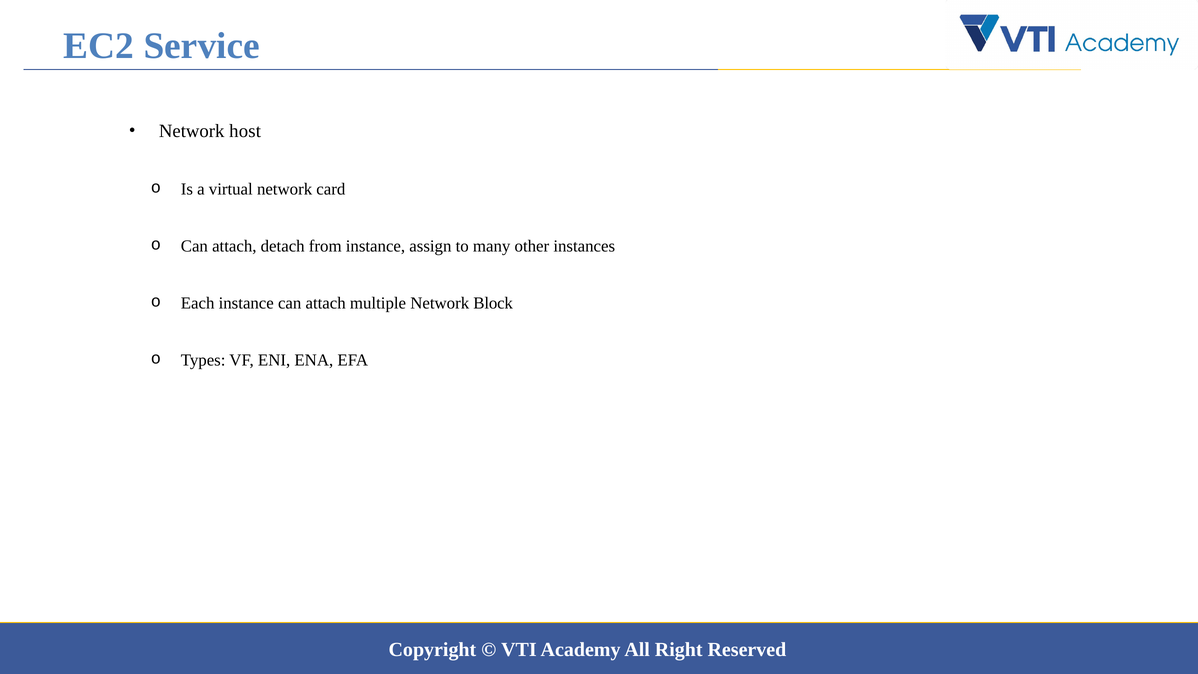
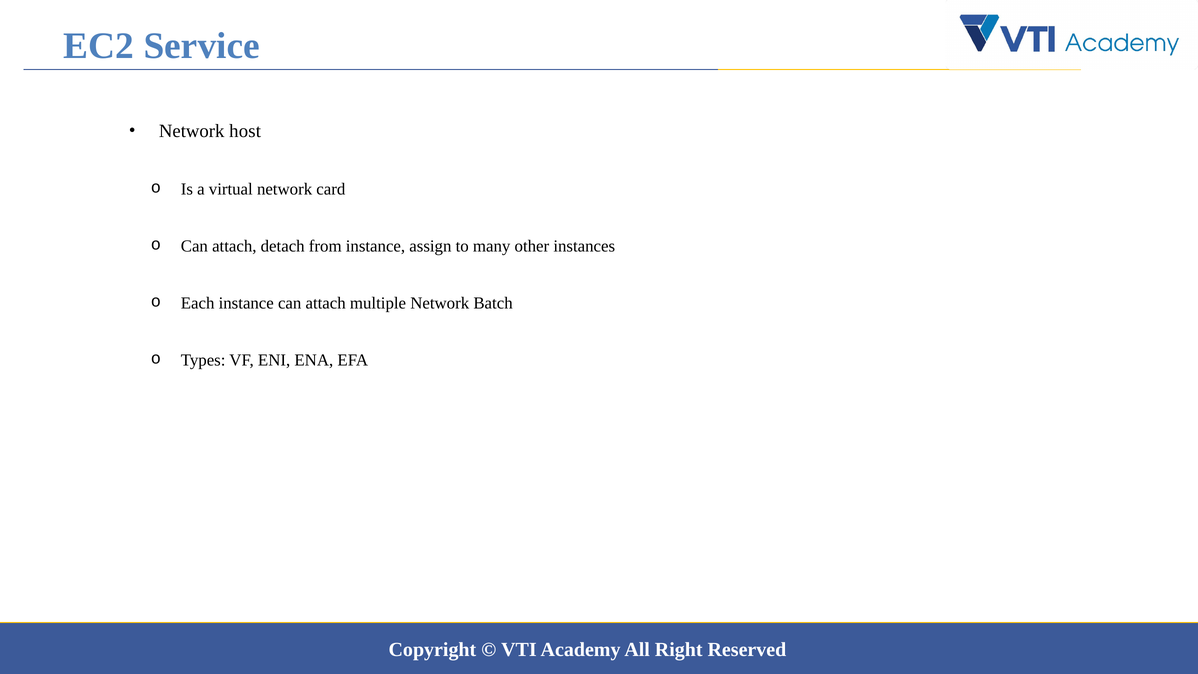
Block: Block -> Batch
